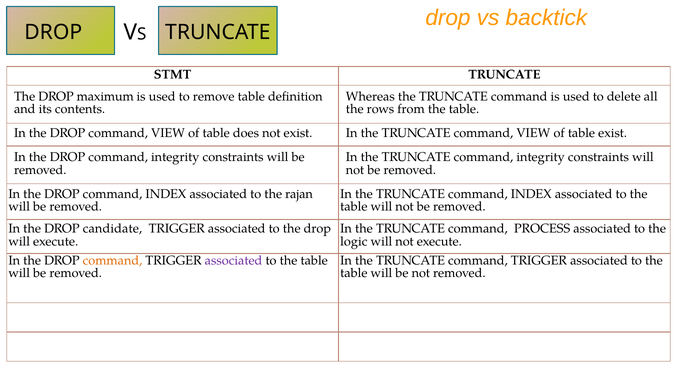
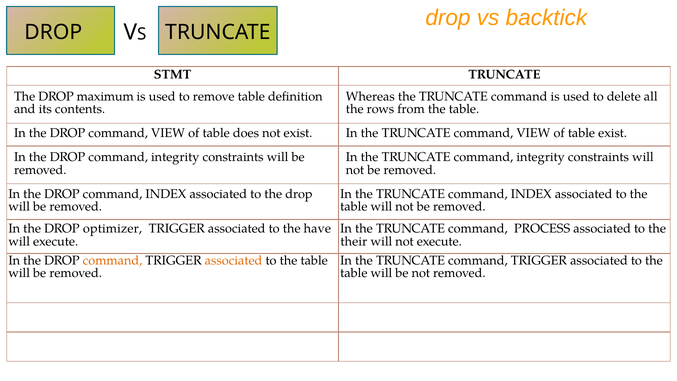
to the rajan: rajan -> drop
candidate: candidate -> optimizer
to the drop: drop -> have
logic: logic -> their
associated at (234, 260) colour: purple -> orange
